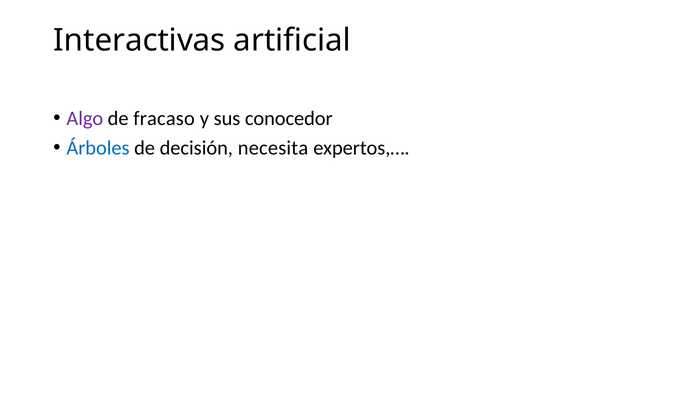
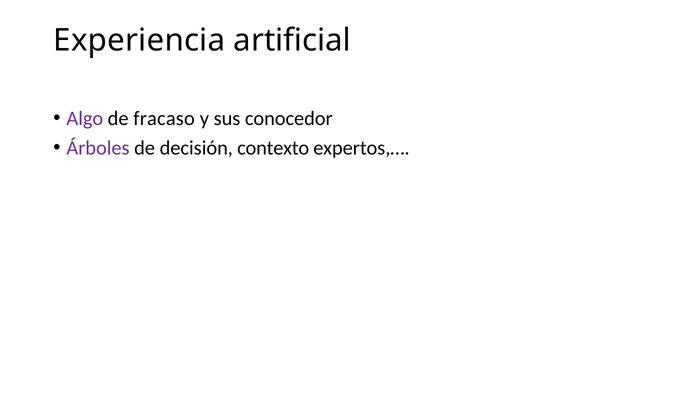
Interactivas: Interactivas -> Experiencia
Árboles colour: blue -> purple
necesita: necesita -> contexto
